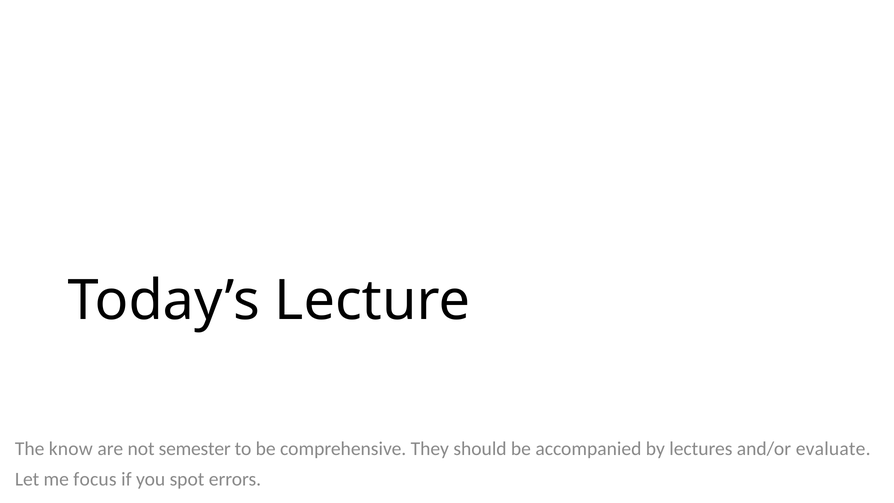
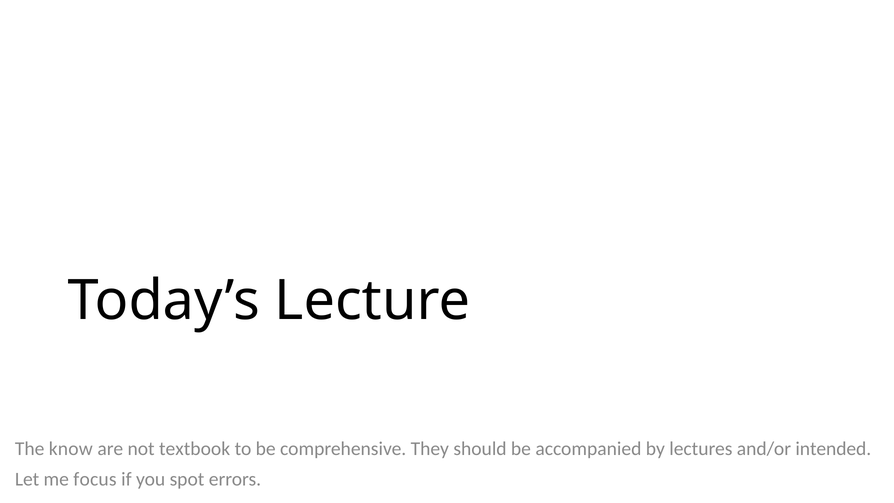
semester: semester -> textbook
evaluate: evaluate -> intended
